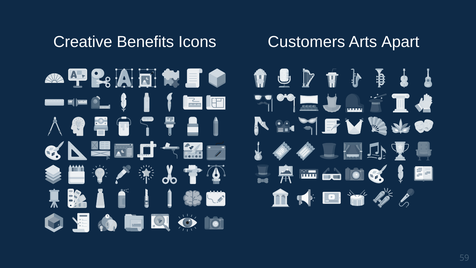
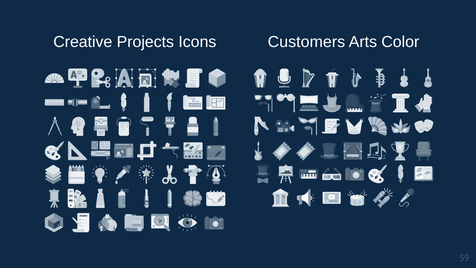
Benefits: Benefits -> Projects
Apart: Apart -> Color
